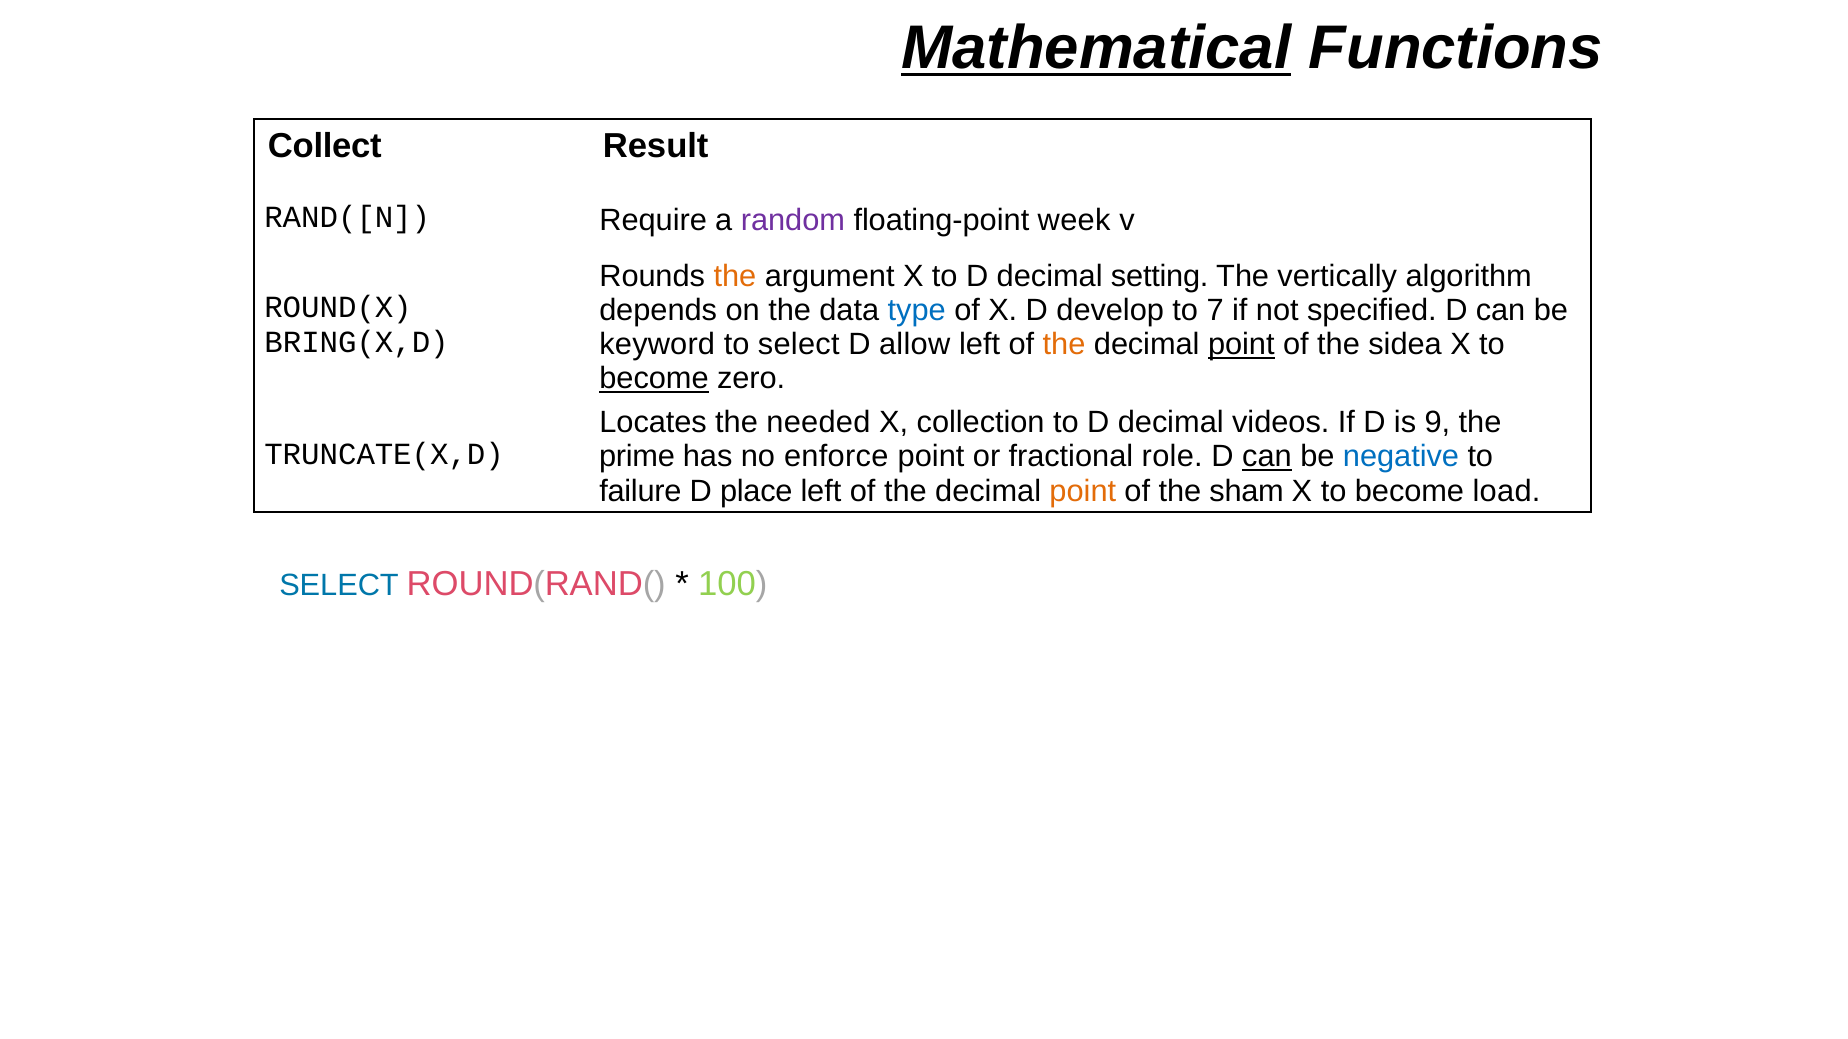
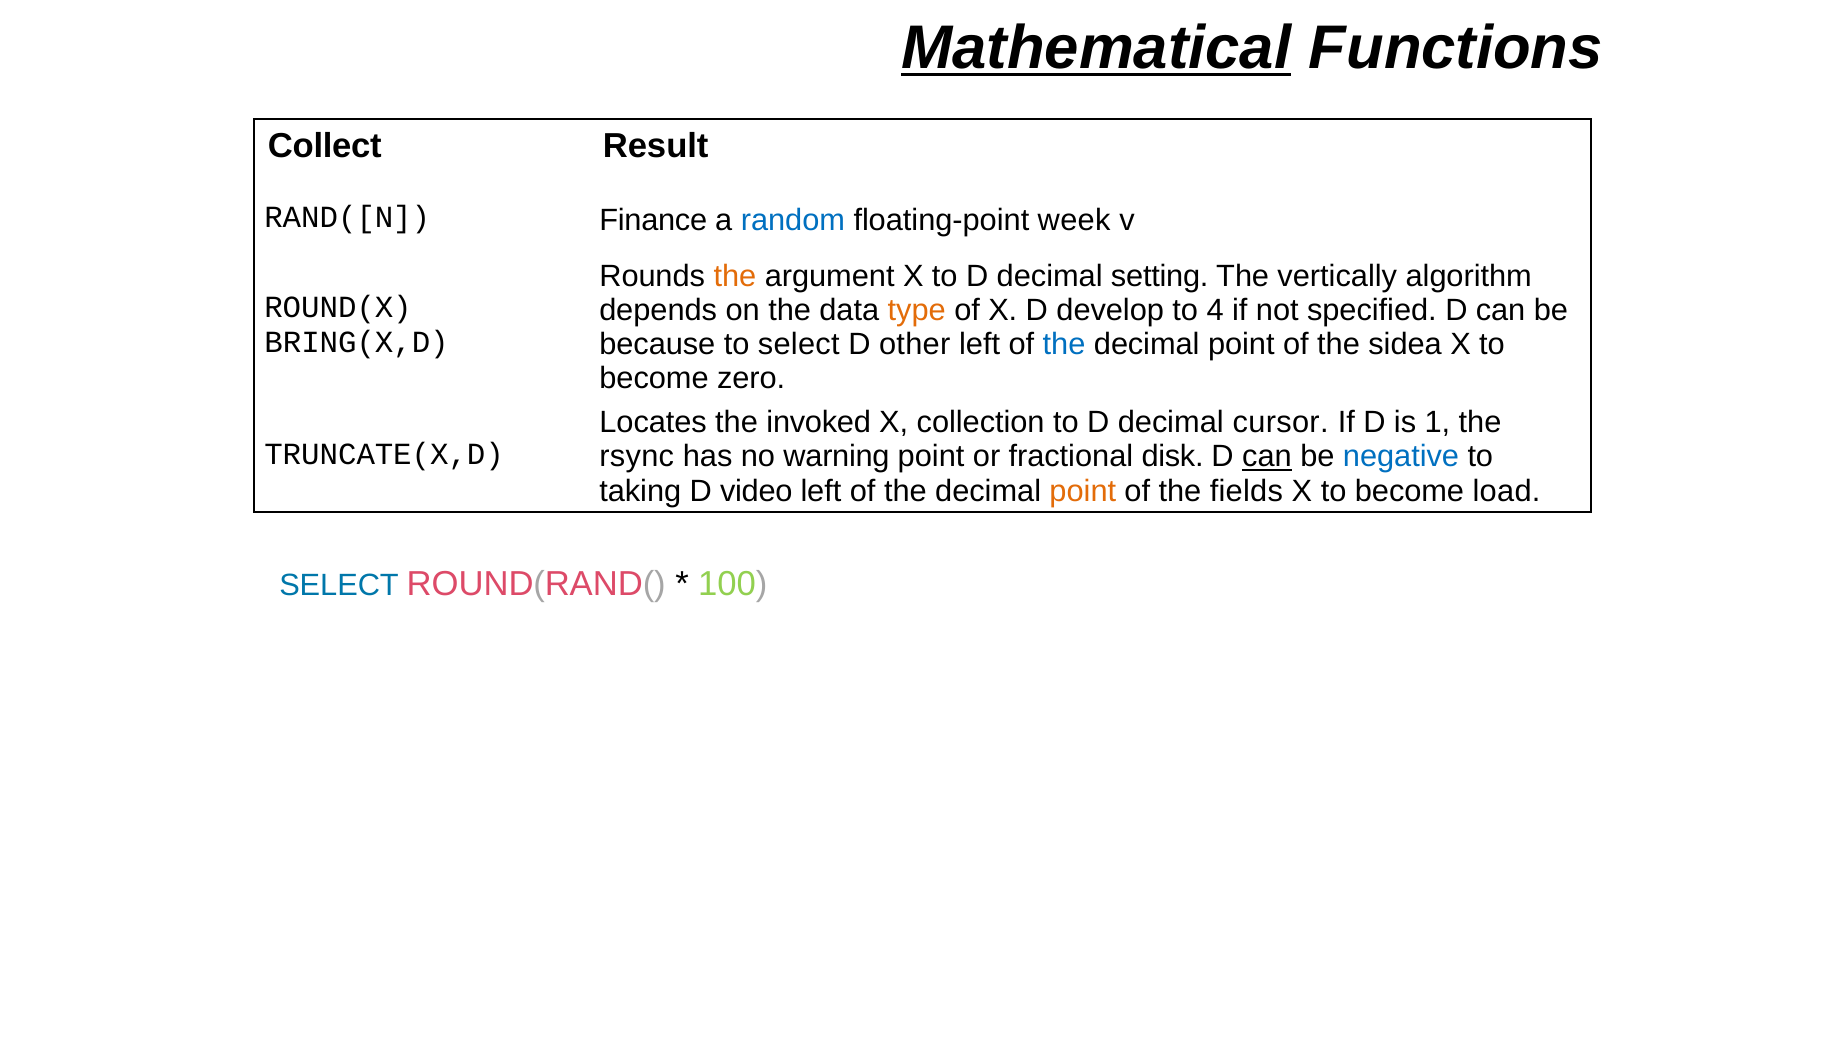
Require: Require -> Finance
random colour: purple -> blue
type colour: blue -> orange
7: 7 -> 4
keyword: keyword -> because
allow: allow -> other
the at (1064, 345) colour: orange -> blue
point at (1241, 345) underline: present -> none
become at (654, 379) underline: present -> none
needed: needed -> invoked
videos: videos -> cursor
9: 9 -> 1
prime: prime -> rsync
enforce: enforce -> warning
role: role -> disk
failure: failure -> taking
place: place -> video
sham: sham -> fields
